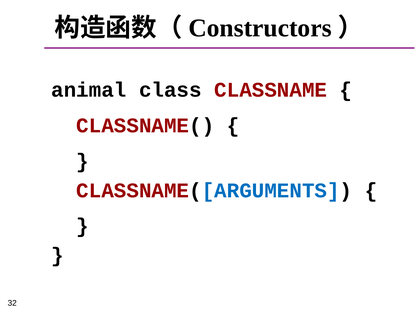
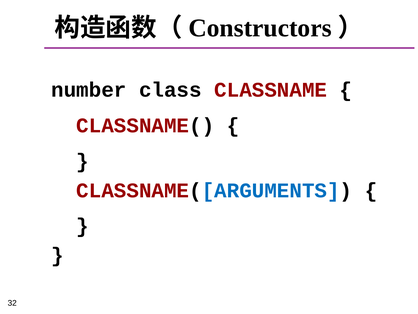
animal: animal -> number
